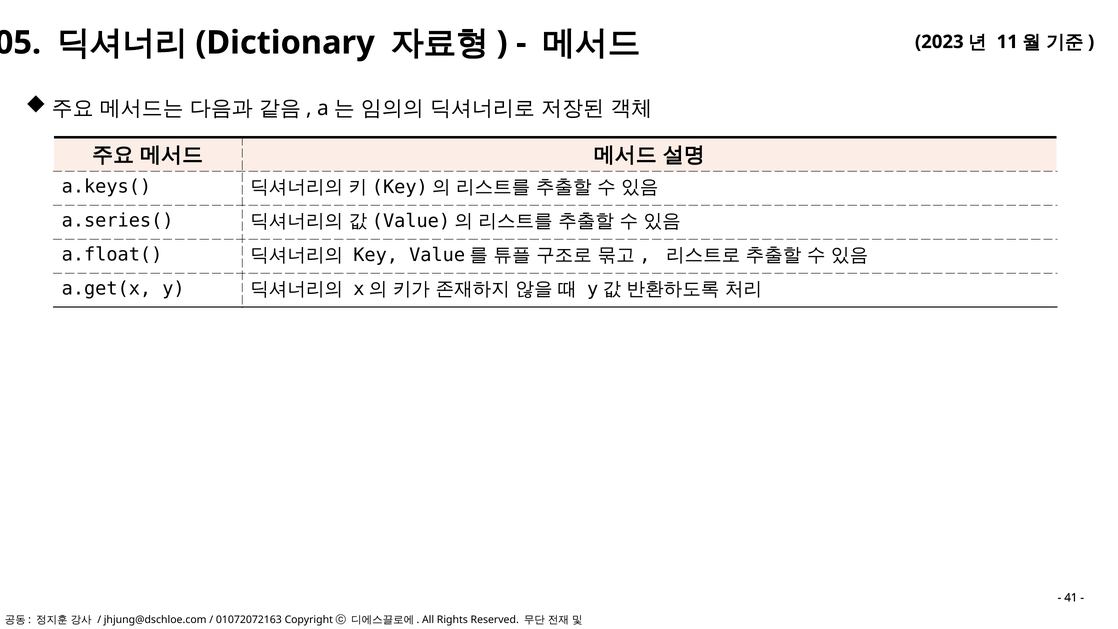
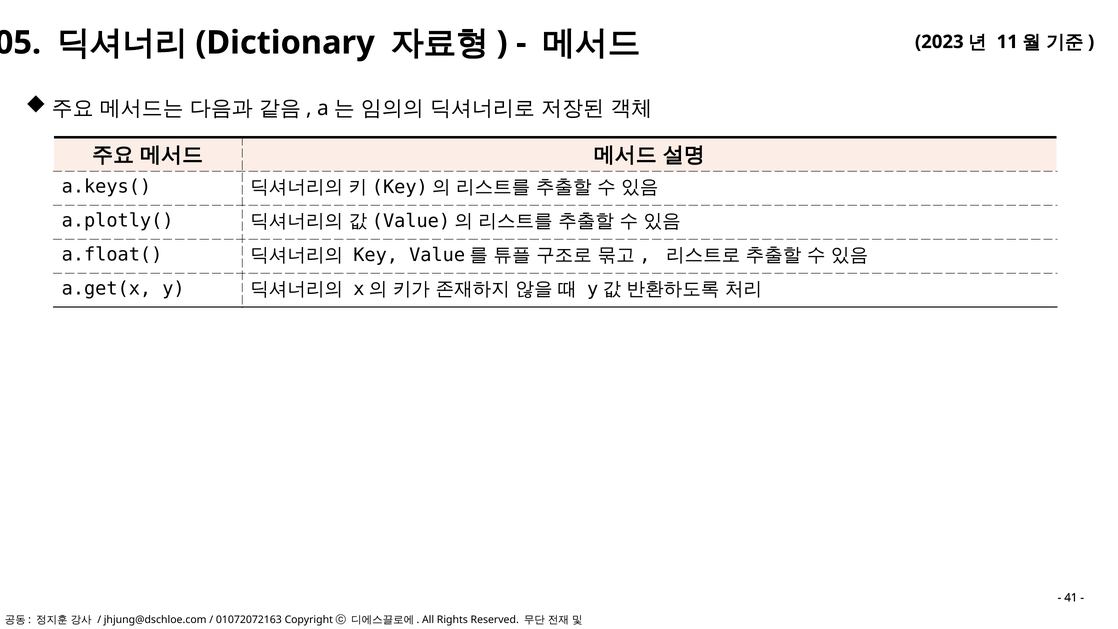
a.series(: a.series( -> a.plotly(
